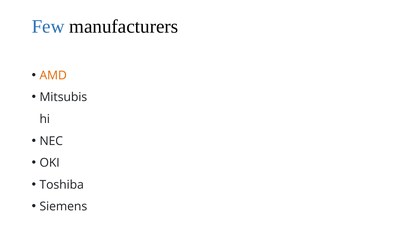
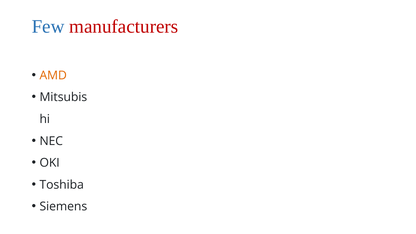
manufacturers colour: black -> red
